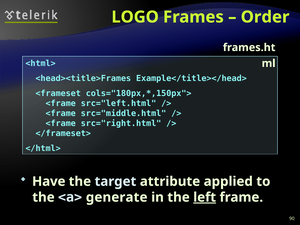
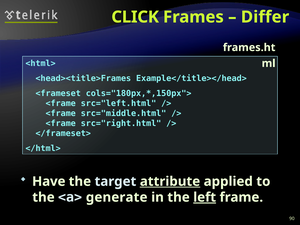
LOGO: LOGO -> CLICK
Order: Order -> Differ
attribute underline: none -> present
